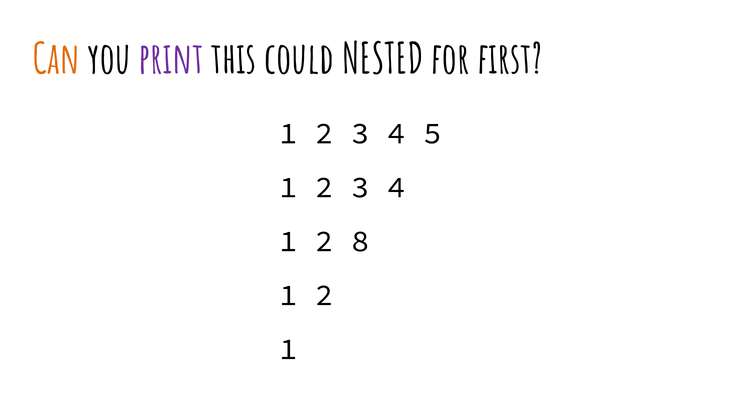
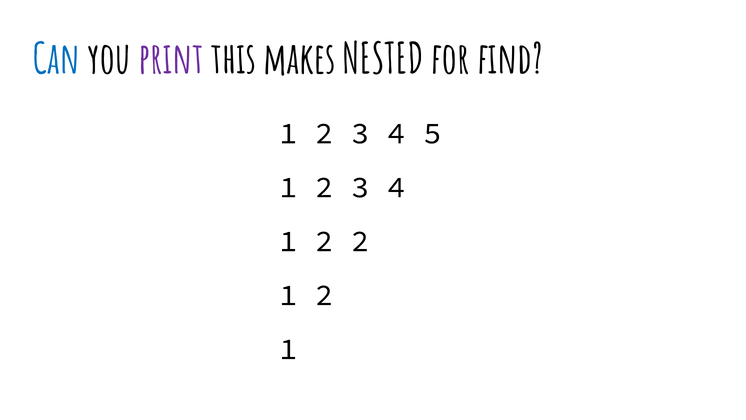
Can colour: orange -> blue
could: could -> makes
first: first -> find
2 8: 8 -> 2
